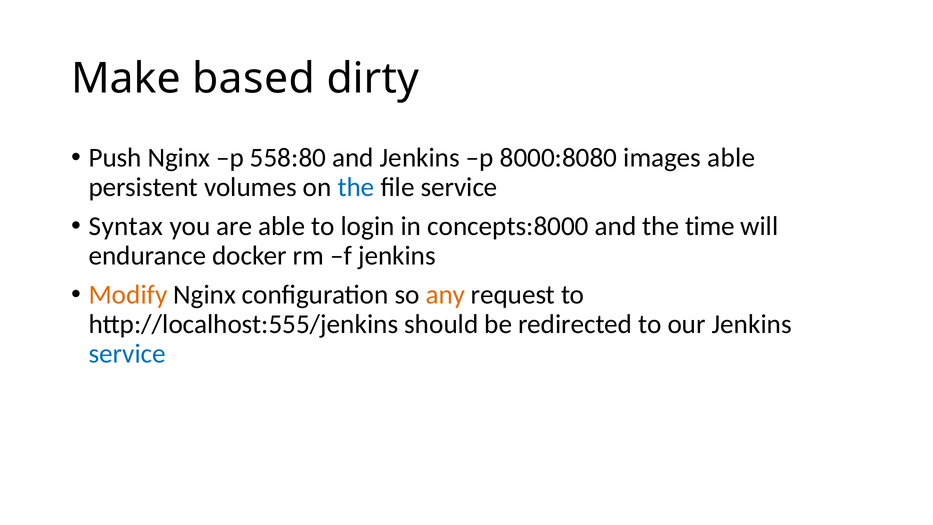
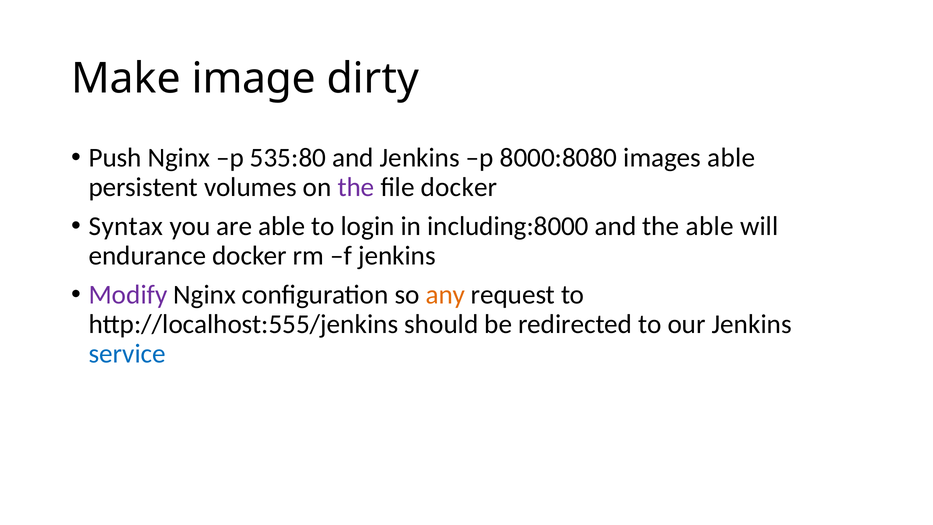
based: based -> image
558:80: 558:80 -> 535:80
the at (356, 187) colour: blue -> purple
file service: service -> docker
concepts:8000: concepts:8000 -> including:8000
the time: time -> able
Modify colour: orange -> purple
